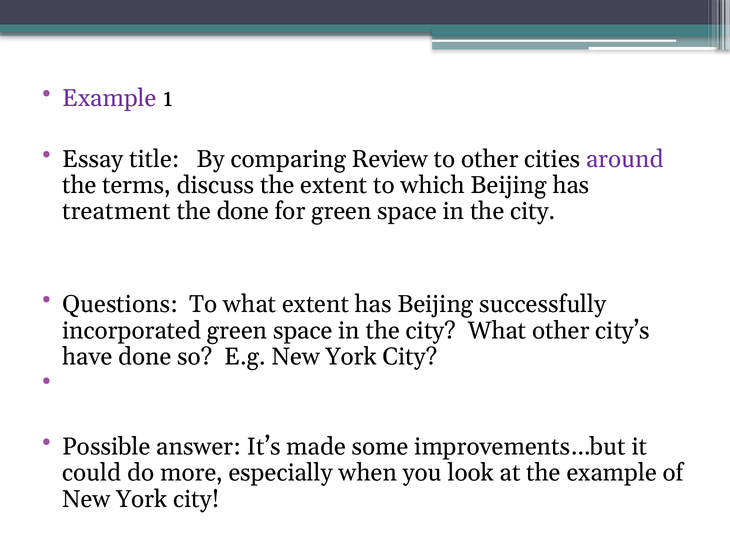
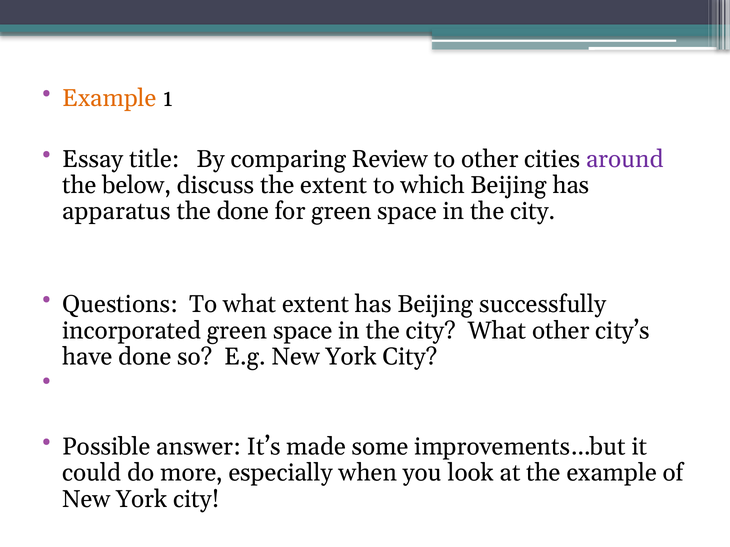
Example at (109, 98) colour: purple -> orange
terms: terms -> below
treatment: treatment -> apparatus
